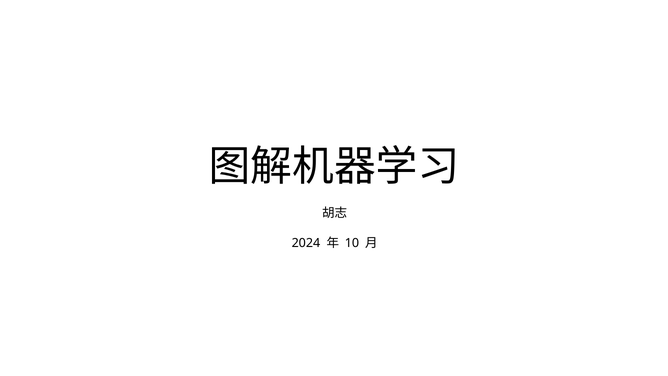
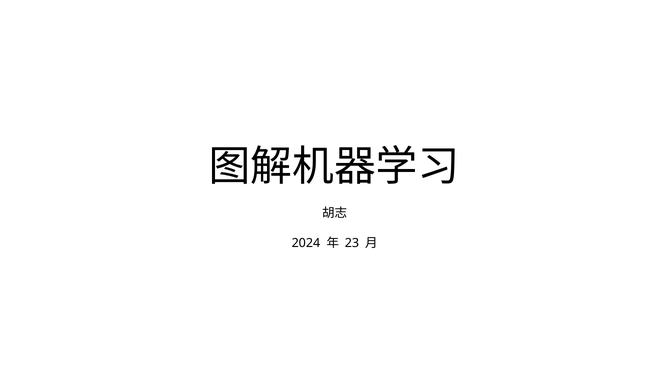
10: 10 -> 23
